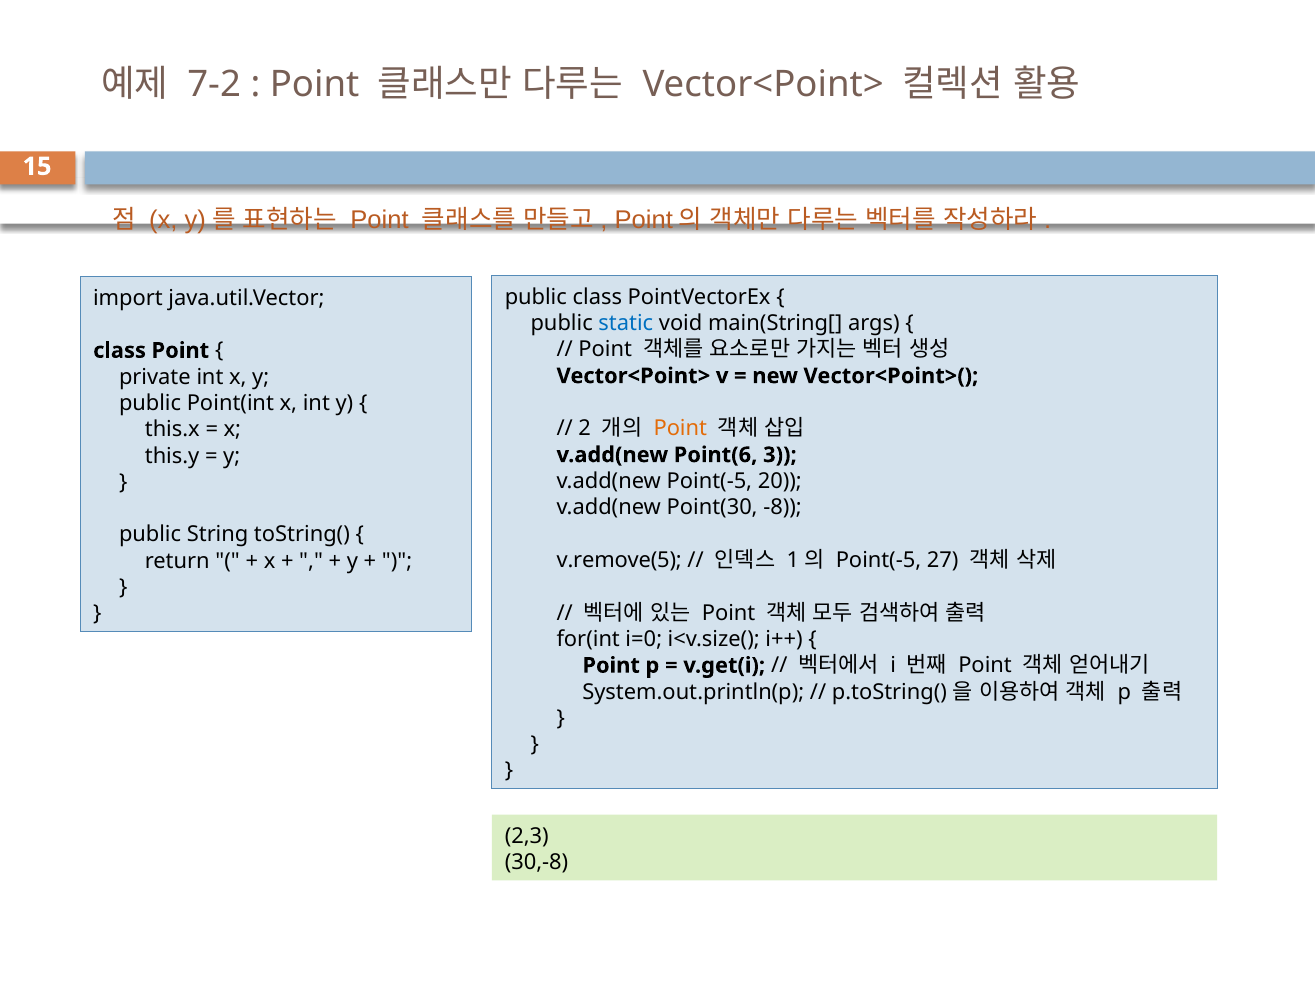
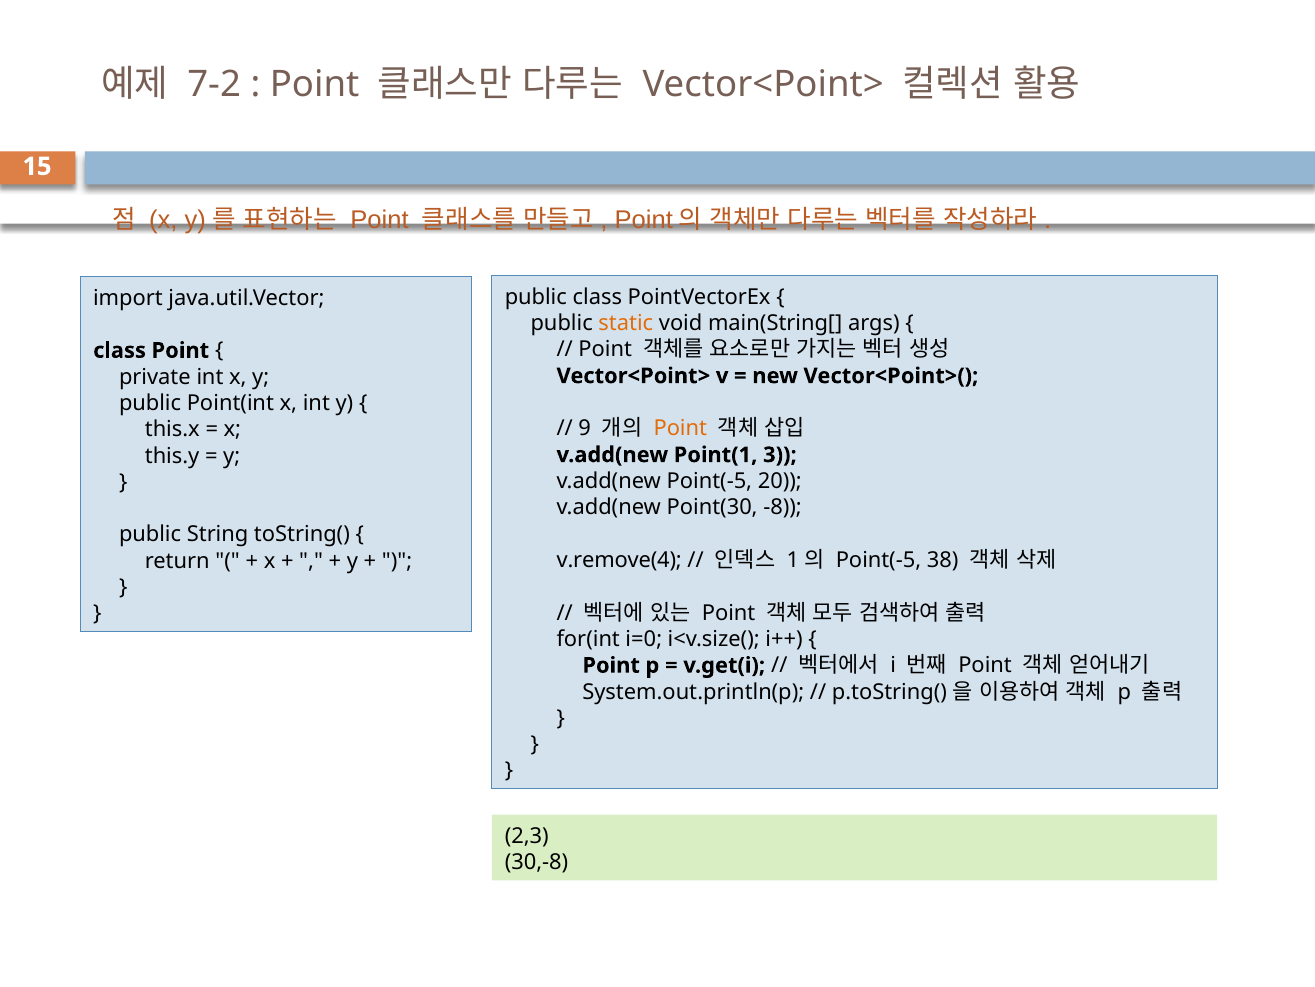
static colour: blue -> orange
2: 2 -> 9
Point(6: Point(6 -> Point(1
v.remove(5: v.remove(5 -> v.remove(4
27: 27 -> 38
